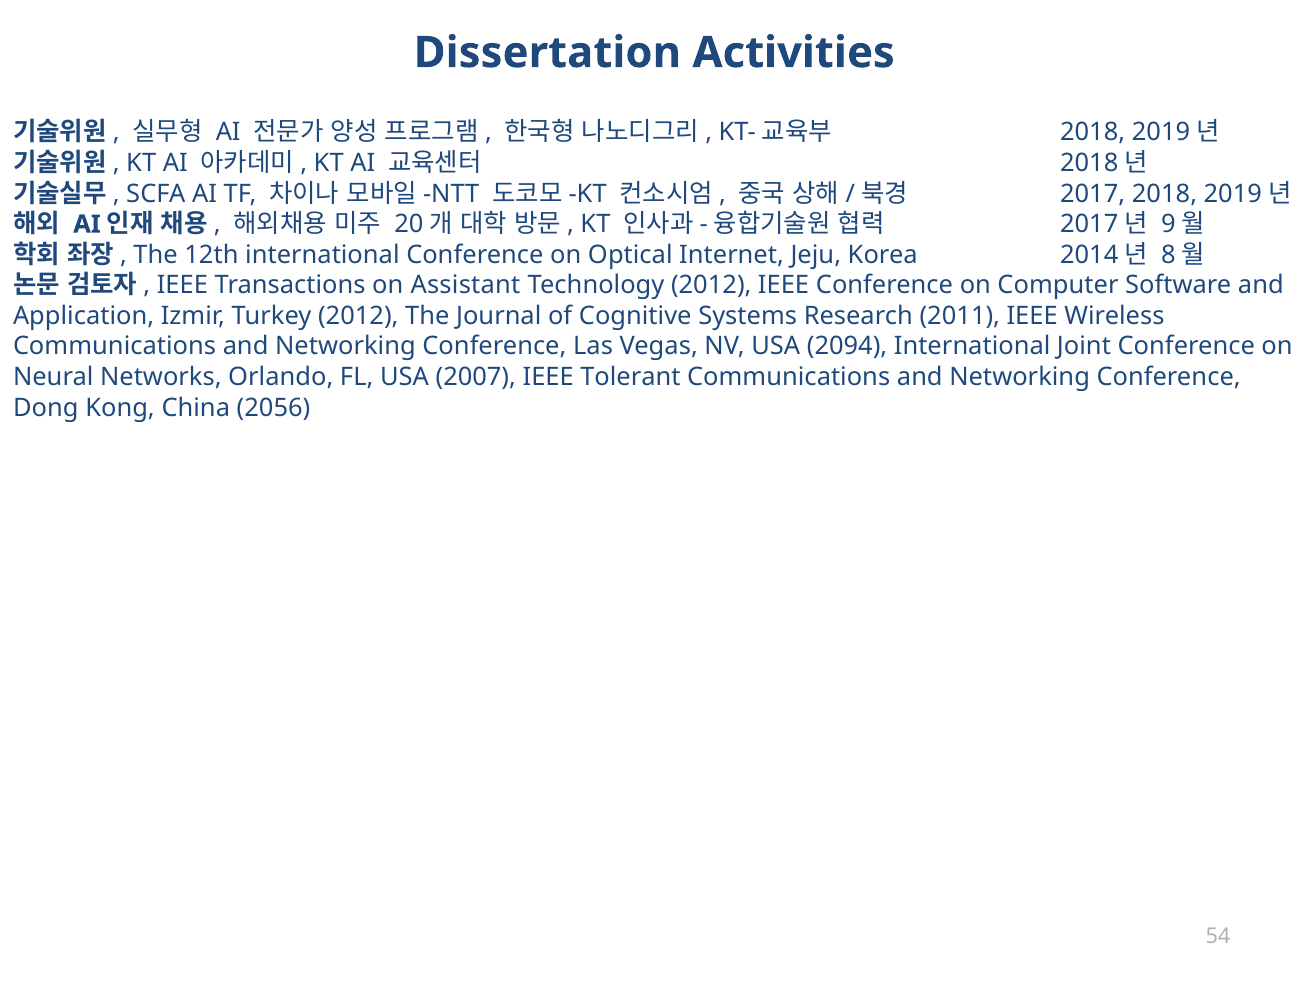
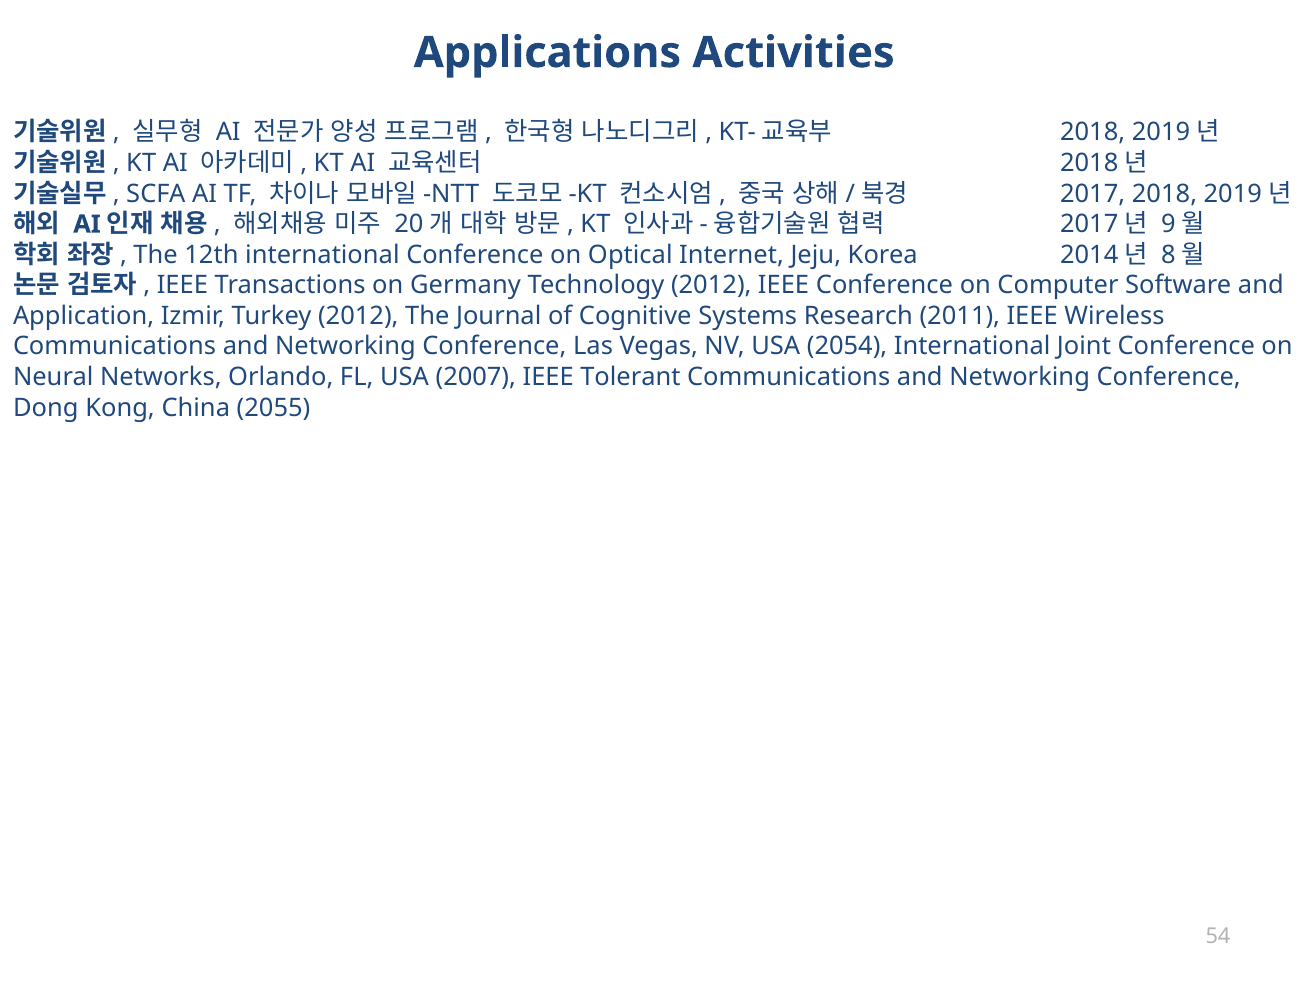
Dissertation: Dissertation -> Applications
Assistant: Assistant -> Germany
2094: 2094 -> 2054
2056: 2056 -> 2055
